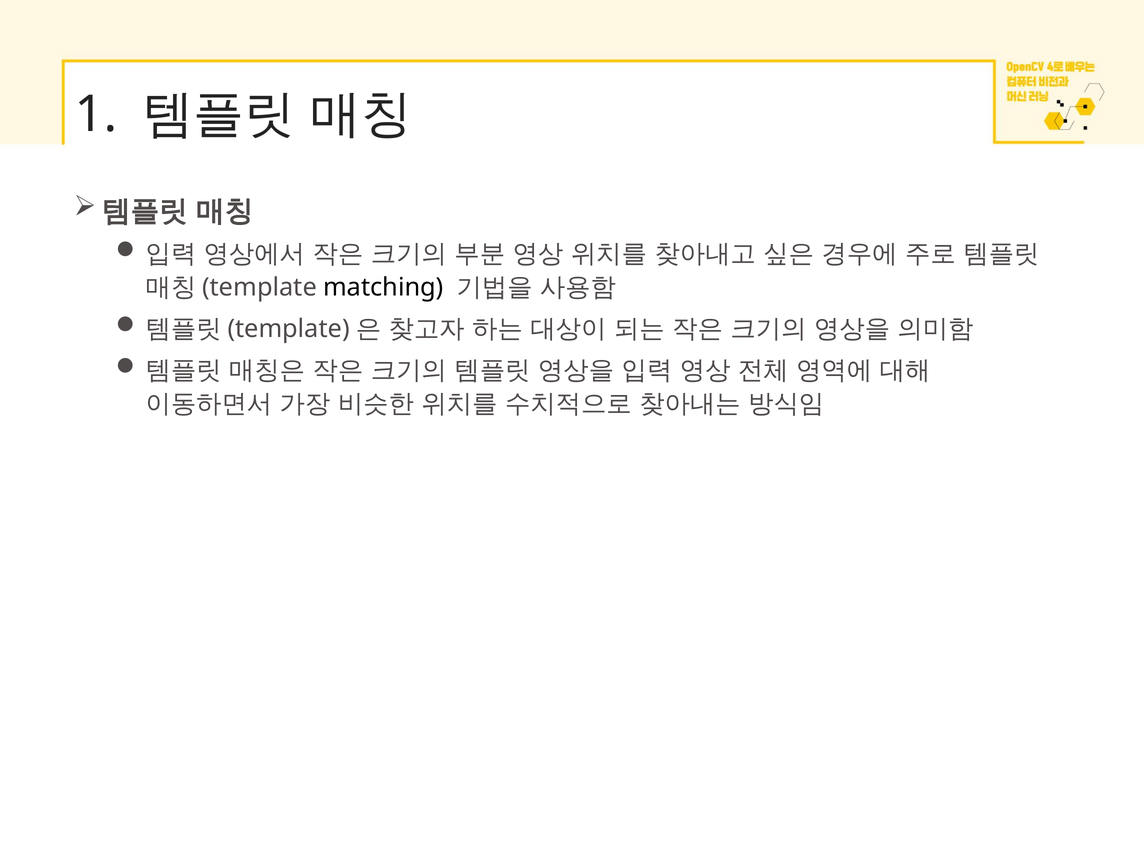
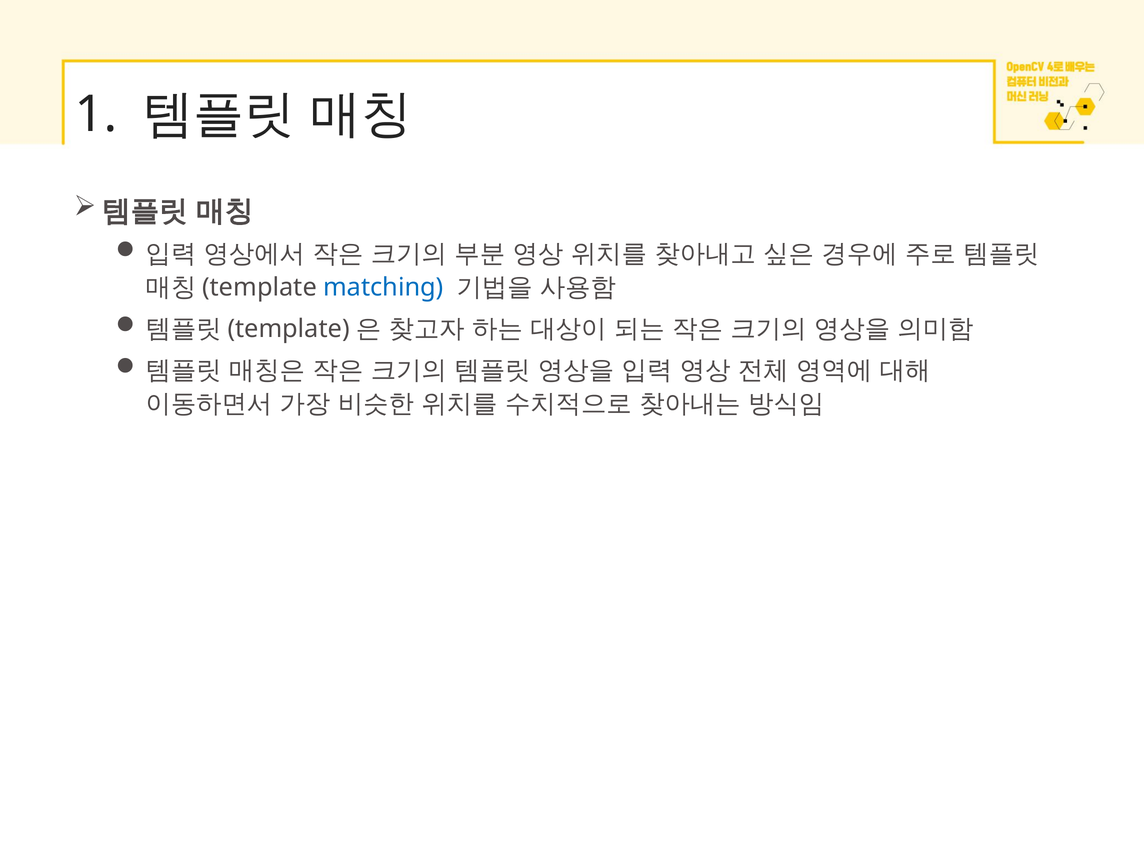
matching colour: black -> blue
